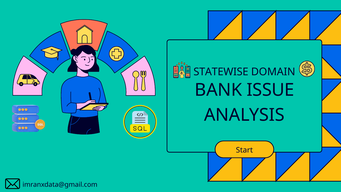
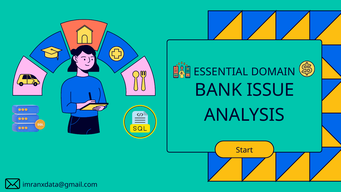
STATEWISE: STATEWISE -> ESSENTIAL
